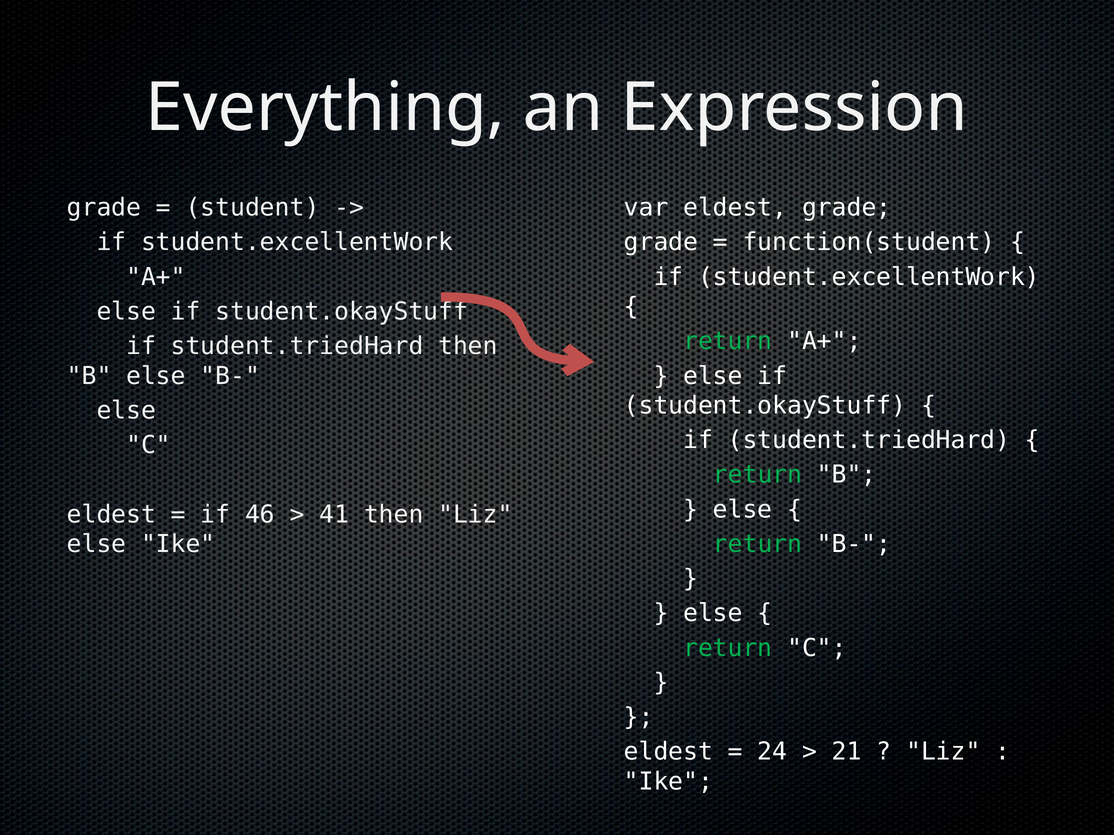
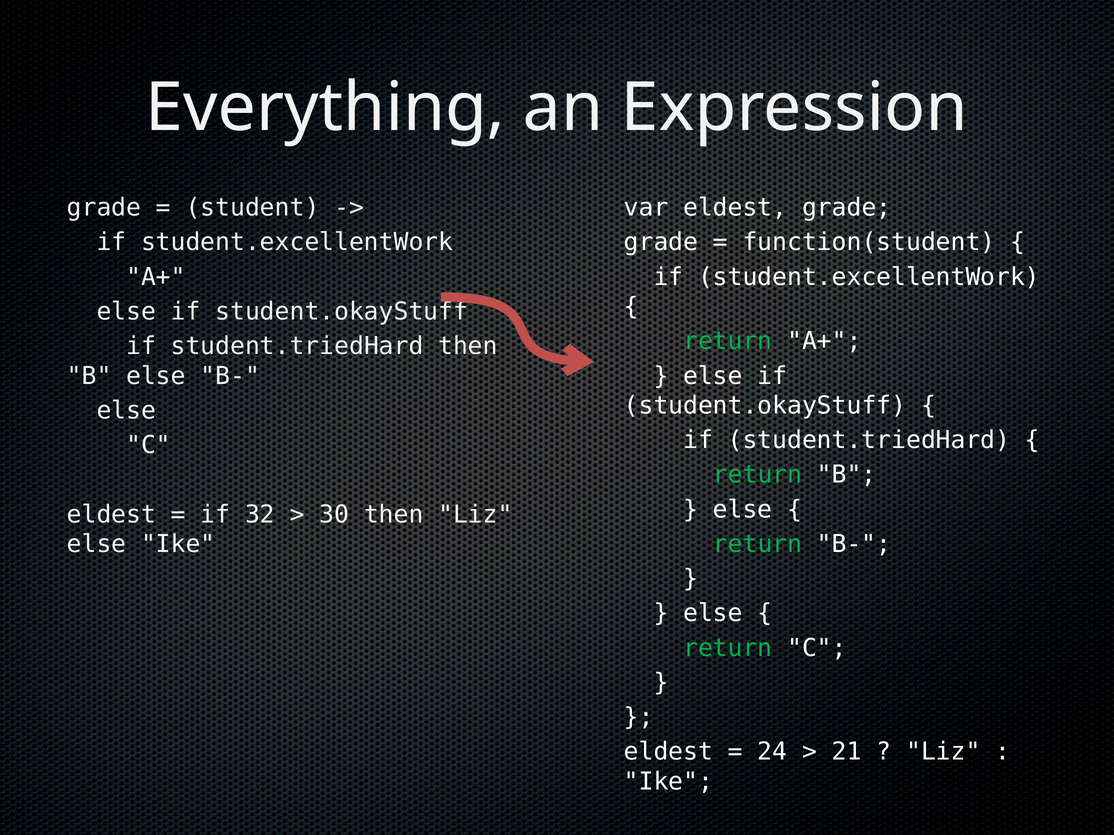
46: 46 -> 32
41: 41 -> 30
